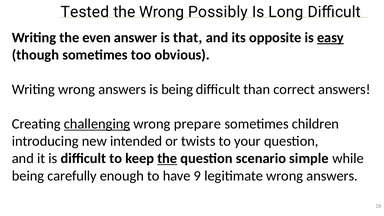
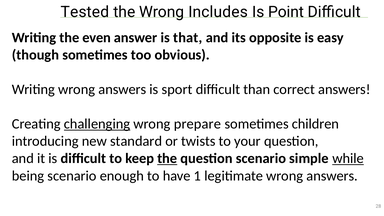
Possibly: Possibly -> Includes
Long: Long -> Point
easy underline: present -> none
is being: being -> sport
intended: intended -> standard
while underline: none -> present
being carefully: carefully -> scenario
9: 9 -> 1
